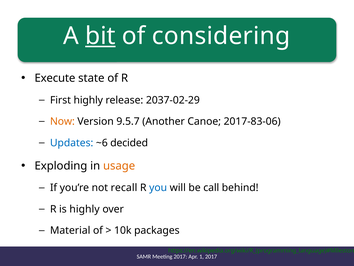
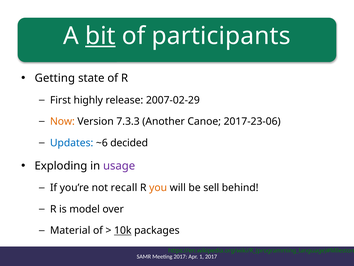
considering: considering -> participants
Execute: Execute -> Getting
2037-02-29: 2037-02-29 -> 2007-02-29
9.5.7: 9.5.7 -> 7.3.3
2017-83-06: 2017-83-06 -> 2017-23-06
usage colour: orange -> purple
you colour: blue -> orange
call: call -> sell
is highly: highly -> model
10k underline: none -> present
